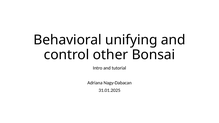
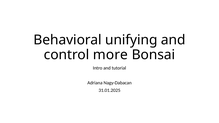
other: other -> more
